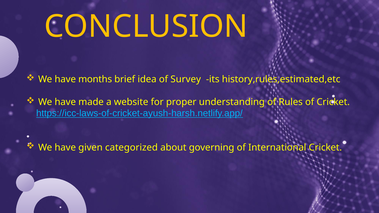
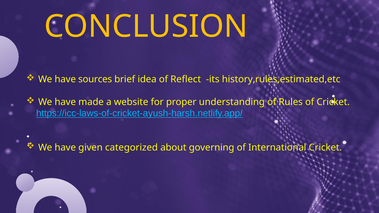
months: months -> sources
Survey: Survey -> Reflect
